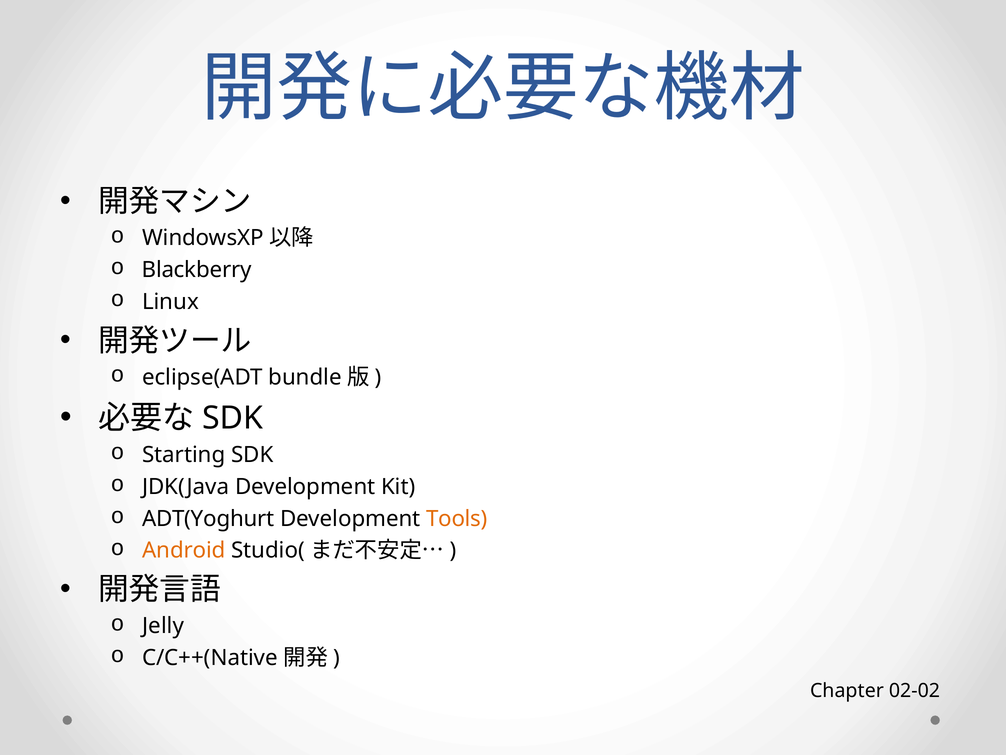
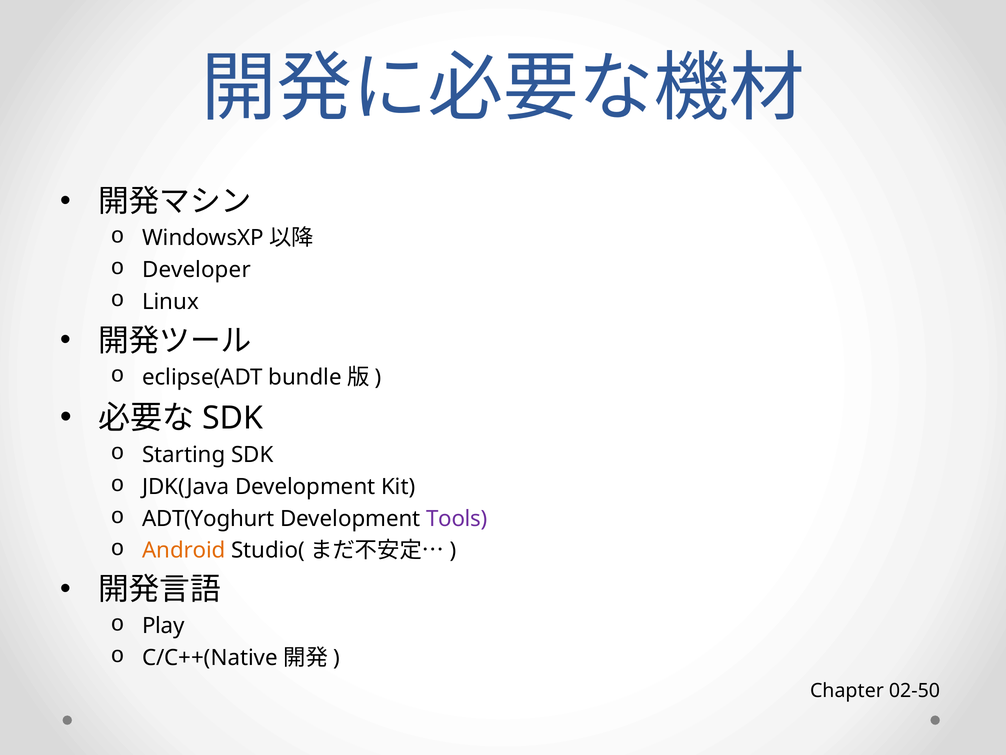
Blackberry: Blackberry -> Developer
Tools colour: orange -> purple
Jelly: Jelly -> Play
02-02: 02-02 -> 02-50
